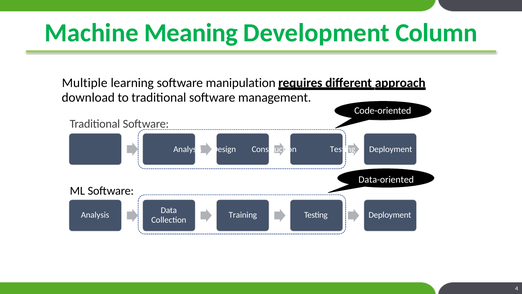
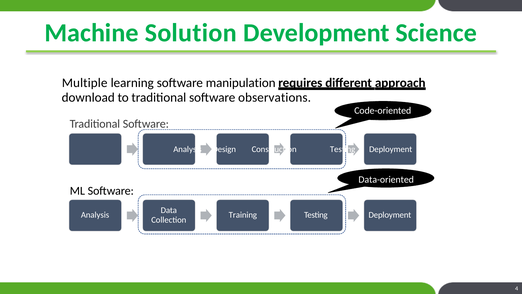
Meaning: Meaning -> Solution
Column: Column -> Science
management: management -> observations
